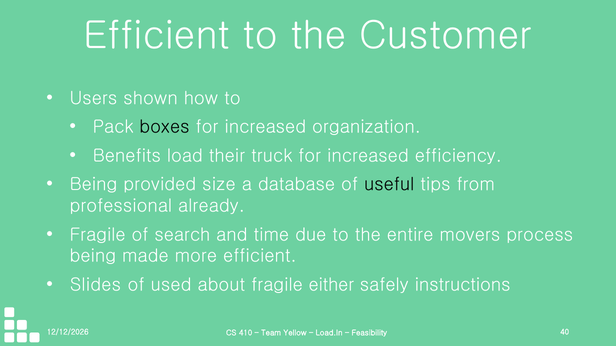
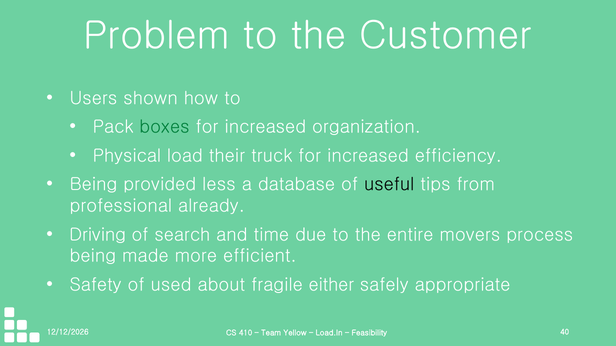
Efficient at (157, 35): Efficient -> Problem
boxes colour: black -> green
Benefits: Benefits -> Physical
size: size -> less
Fragile at (98, 235): Fragile -> Driving
Slides: Slides -> Safety
instructions: instructions -> appropriate
